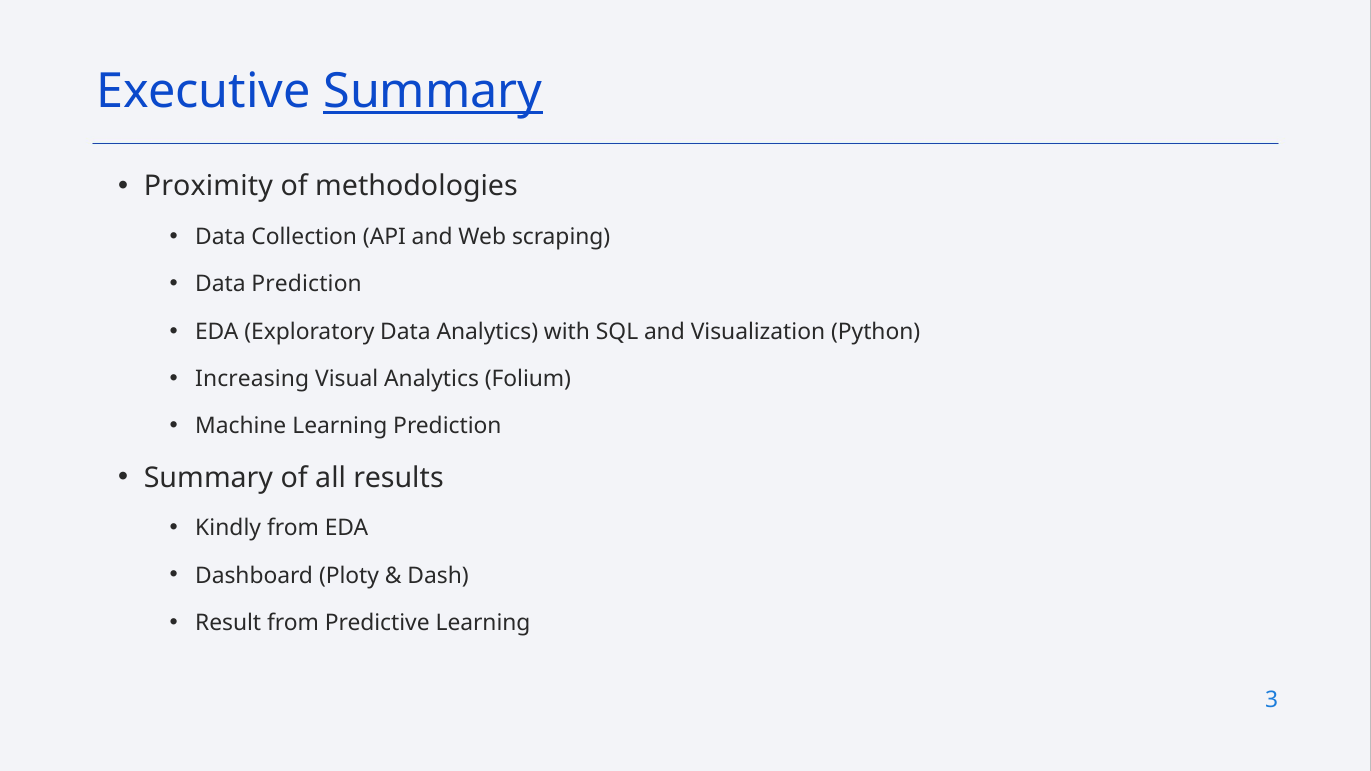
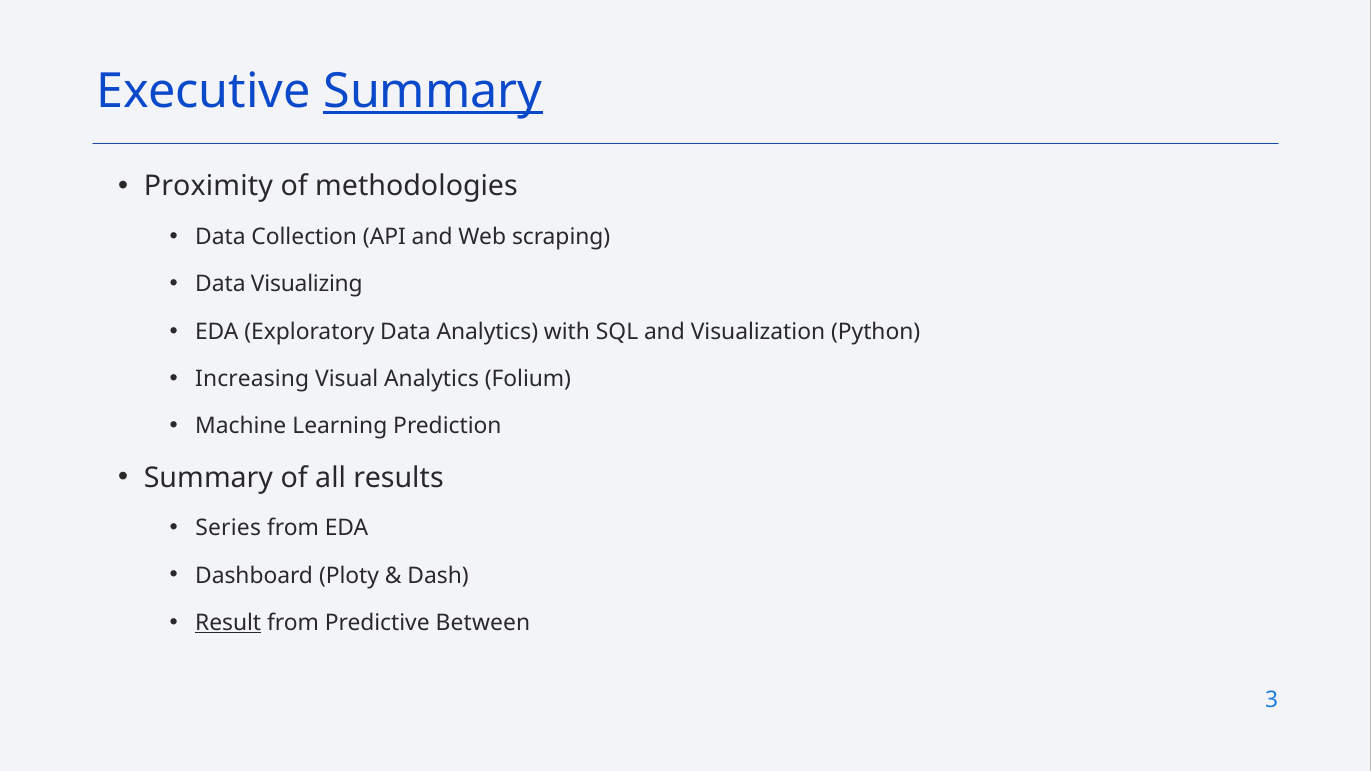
Data Prediction: Prediction -> Visualizing
Kindly: Kindly -> Series
Result underline: none -> present
Predictive Learning: Learning -> Between
